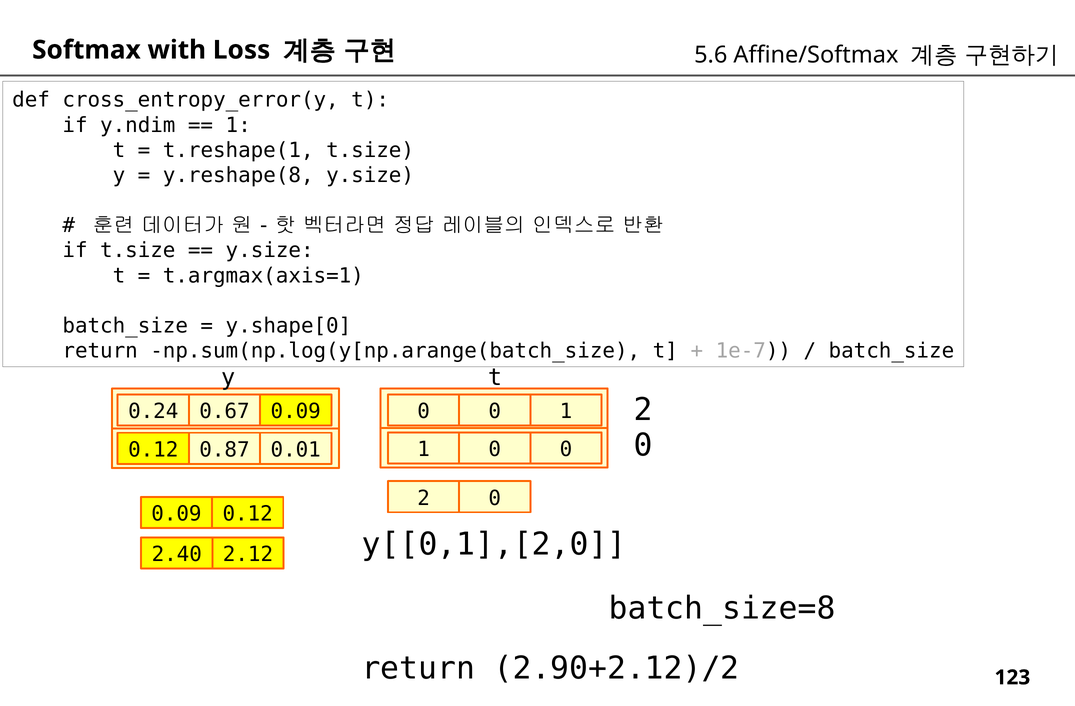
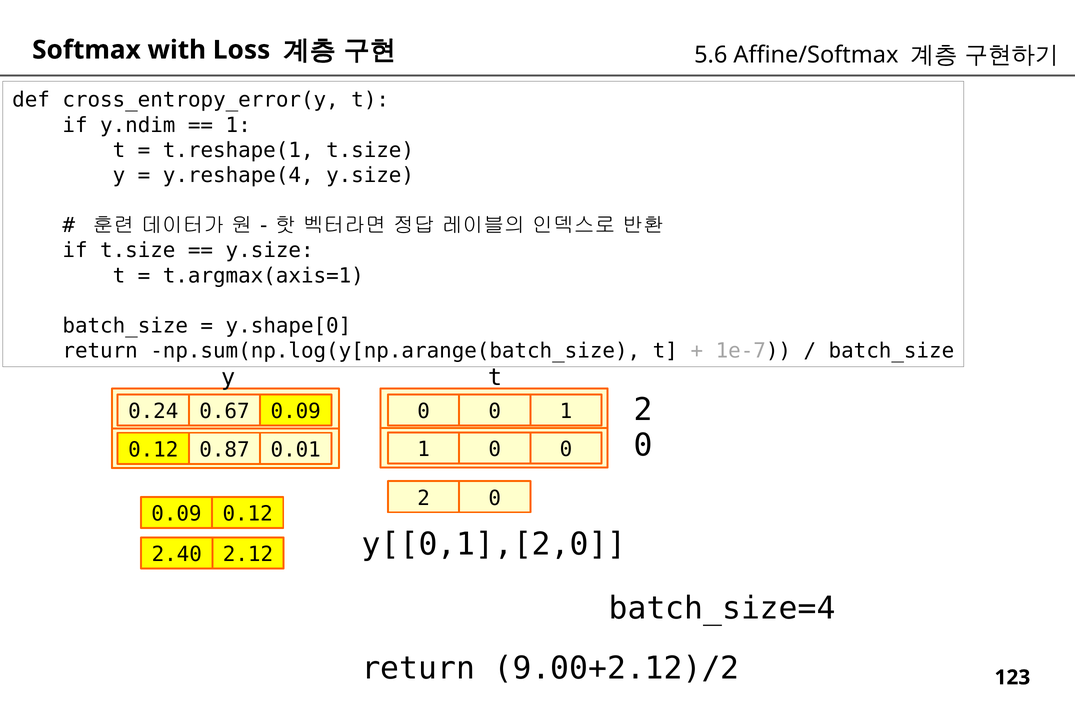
y.reshape(8: y.reshape(8 -> y.reshape(4
batch_size=8: batch_size=8 -> batch_size=4
2.90+2.12)/2: 2.90+2.12)/2 -> 9.00+2.12)/2
